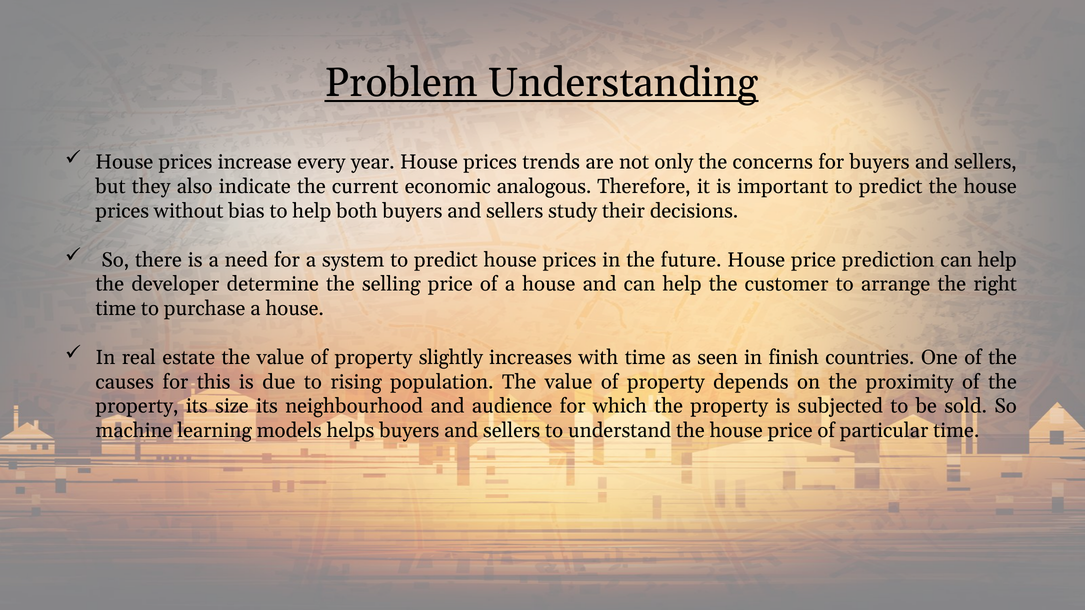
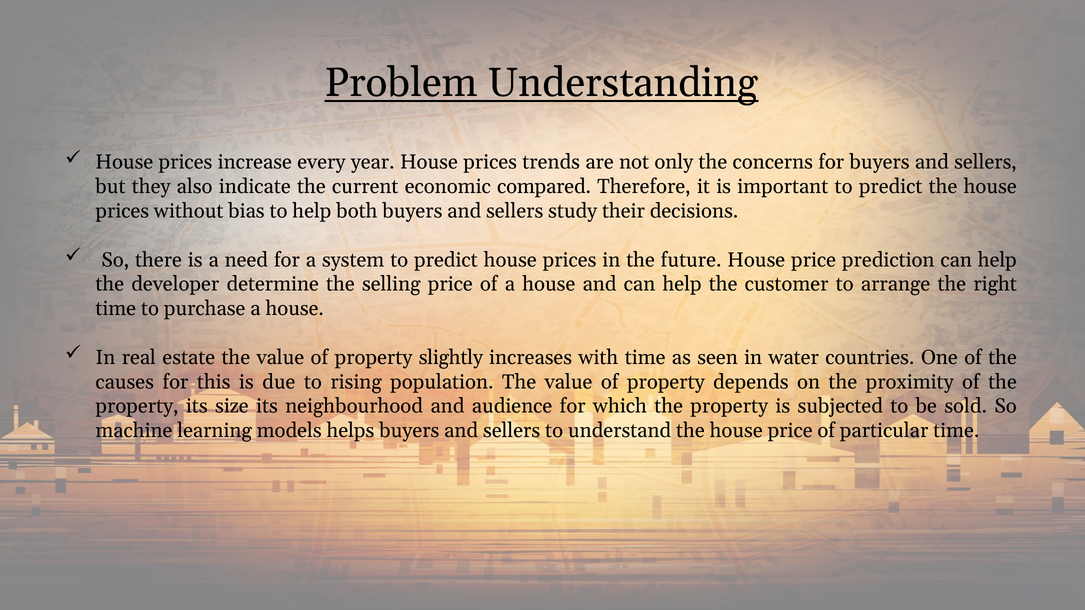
analogous: analogous -> compared
finish: finish -> water
